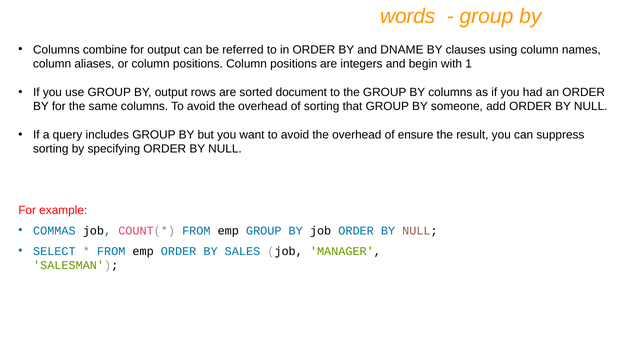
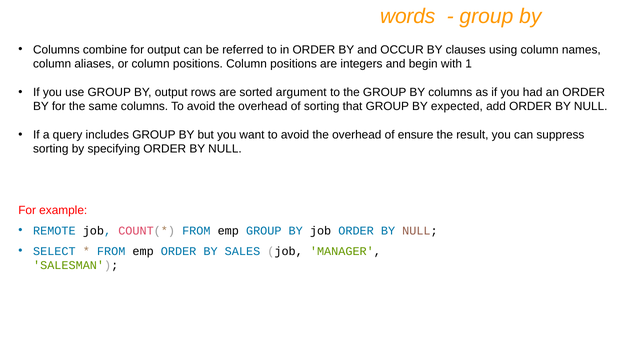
DNAME: DNAME -> OCCUR
document: document -> argument
someone: someone -> expected
COMMAS: COMMAS -> REMOTE
